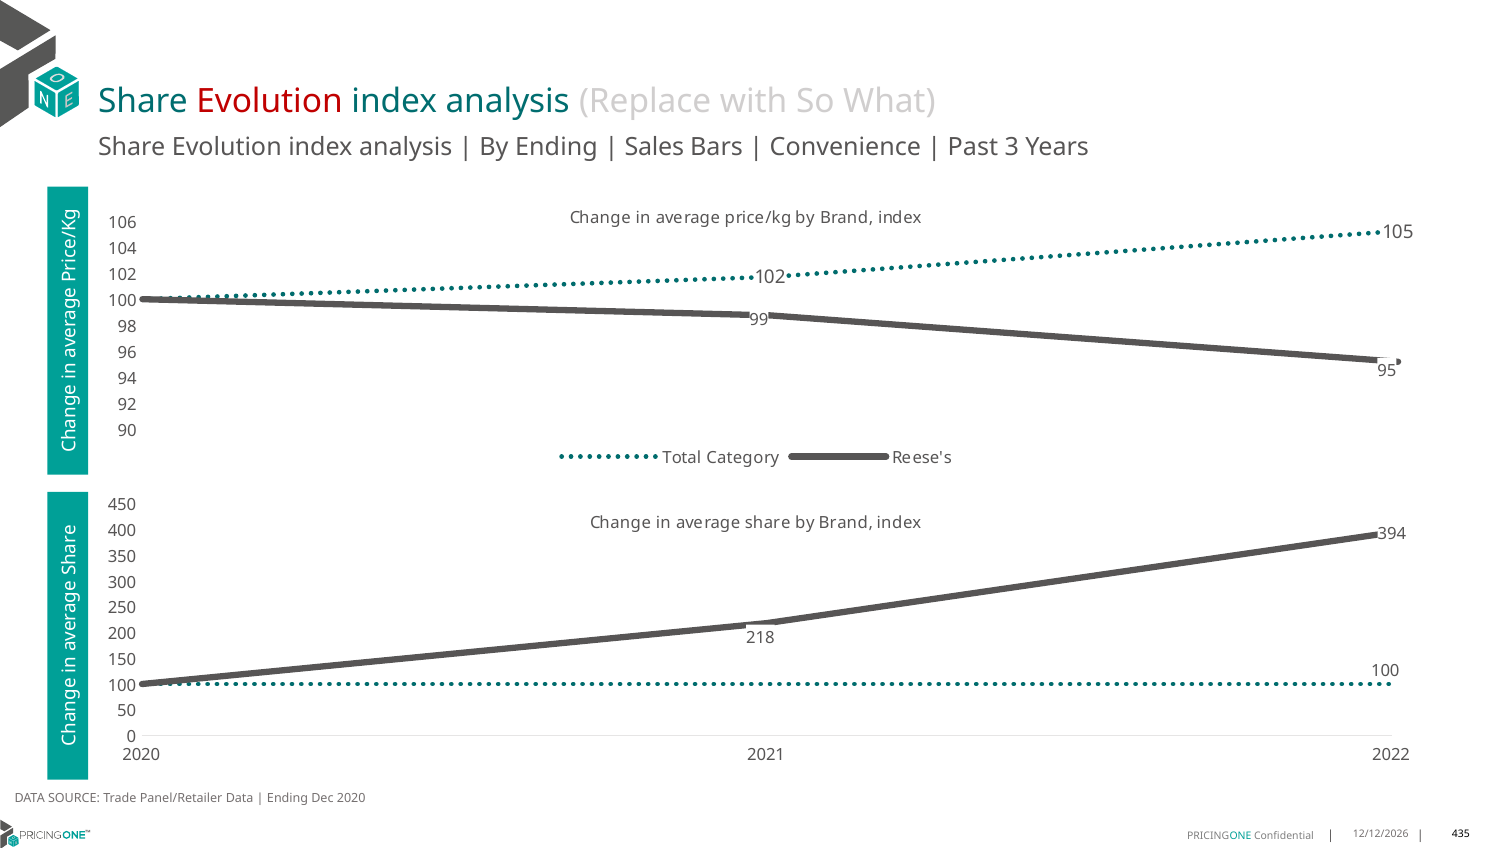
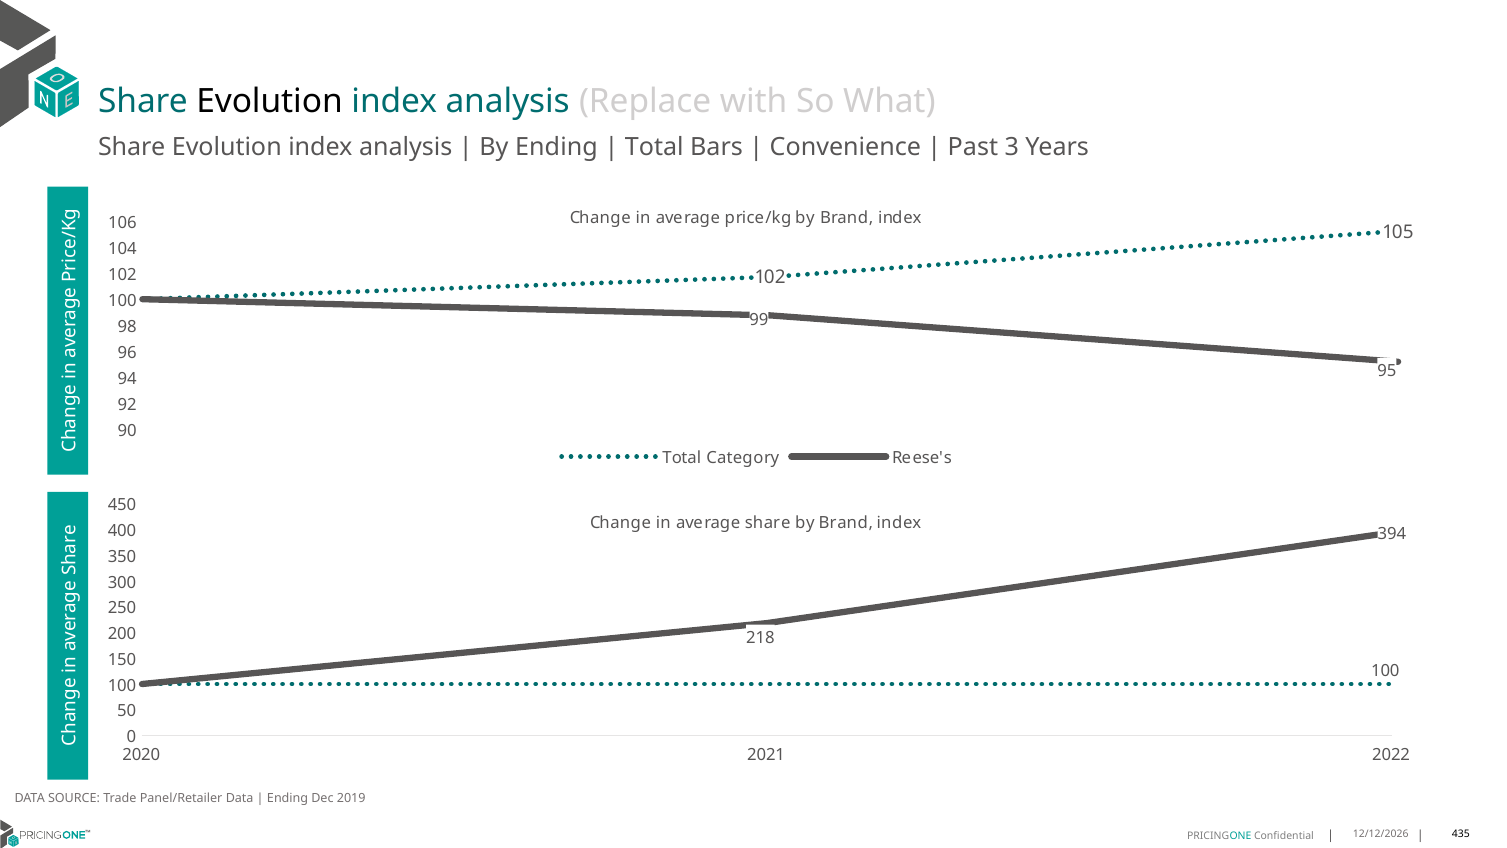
Evolution at (269, 101) colour: red -> black
Sales at (654, 147): Sales -> Total
Dec 2020: 2020 -> 2019
